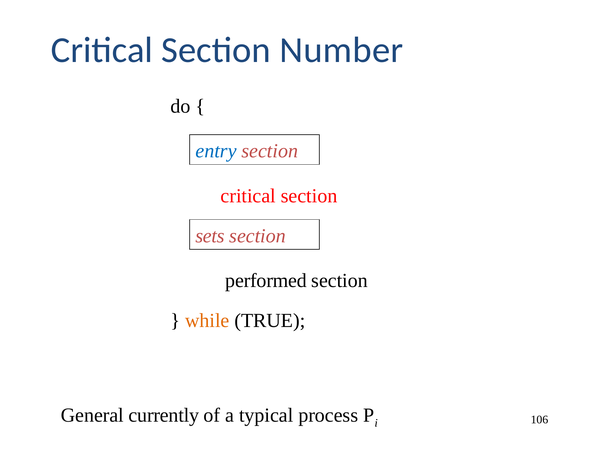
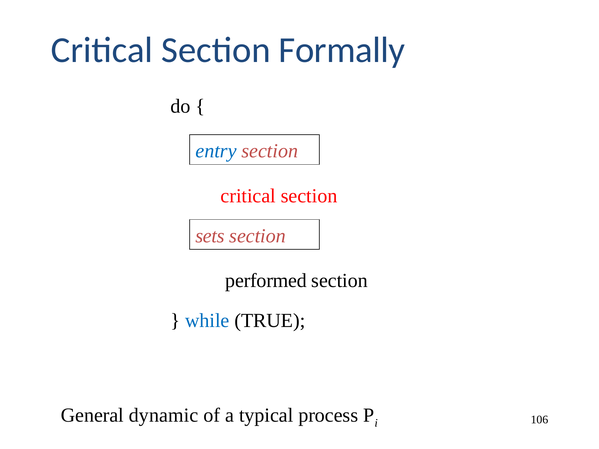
Number: Number -> Formally
while colour: orange -> blue
currently: currently -> dynamic
